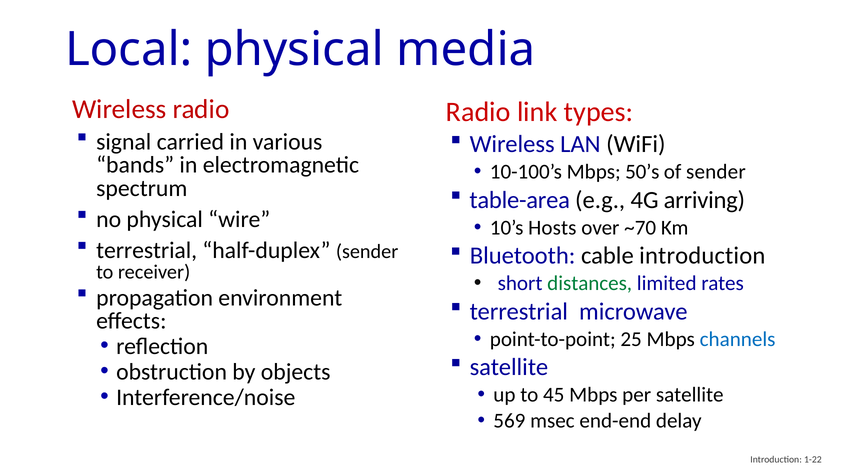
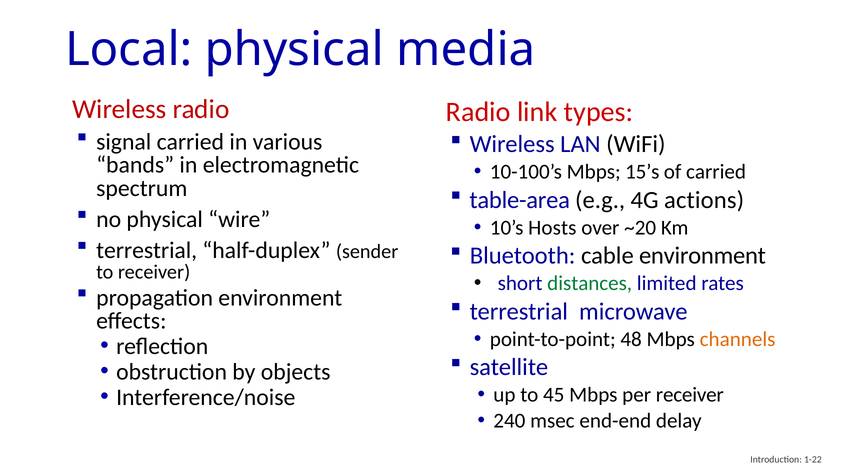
50’s: 50’s -> 15’s
of sender: sender -> carried
arriving: arriving -> actions
~70: ~70 -> ~20
cable introduction: introduction -> environment
25: 25 -> 48
channels colour: blue -> orange
per satellite: satellite -> receiver
569: 569 -> 240
